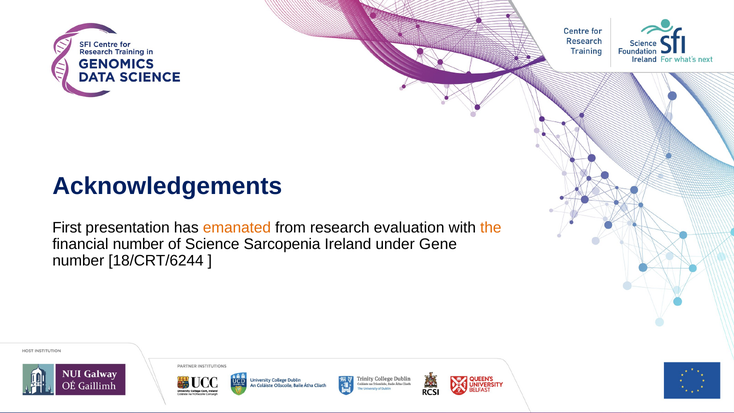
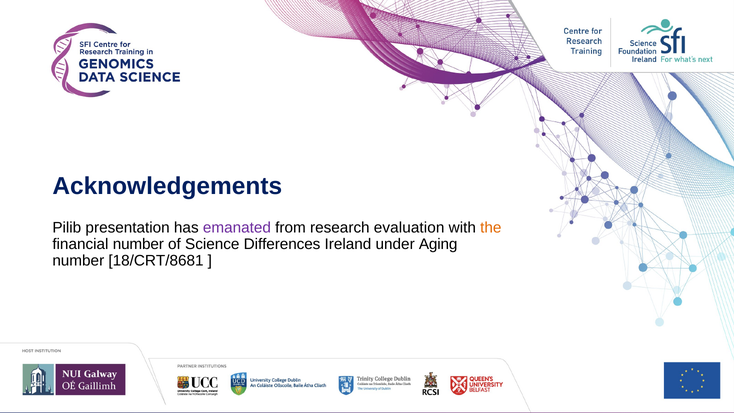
First: First -> Pilib
emanated colour: orange -> purple
Sarcopenia: Sarcopenia -> Differences
Gene: Gene -> Aging
18/CRT/6244: 18/CRT/6244 -> 18/CRT/8681
